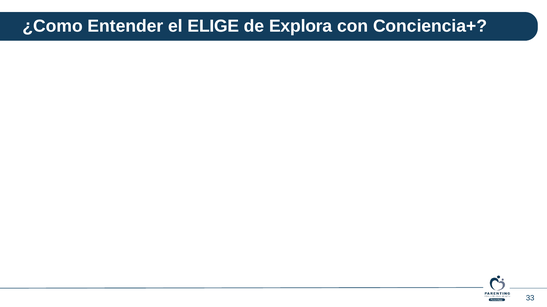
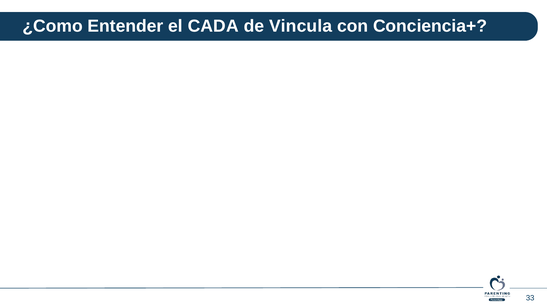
ELIGE: ELIGE -> CADA
Explora: Explora -> Vincula
